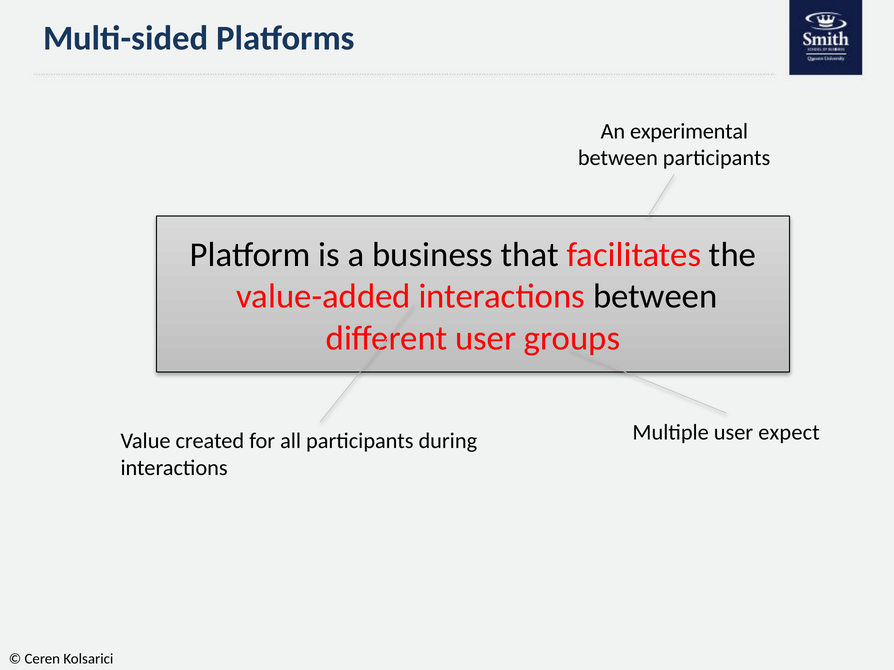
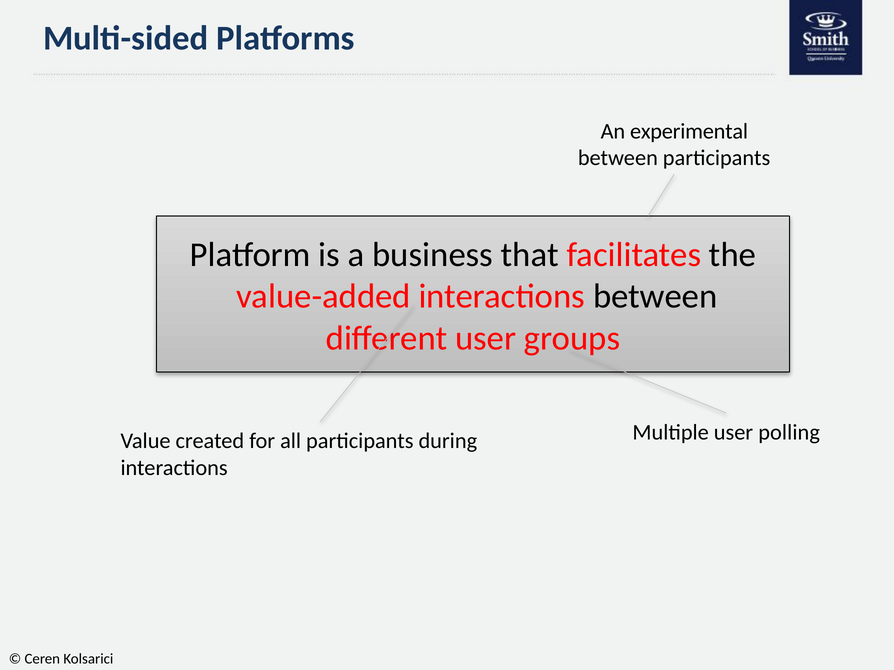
expect: expect -> polling
